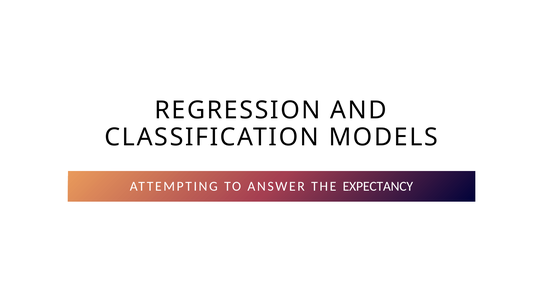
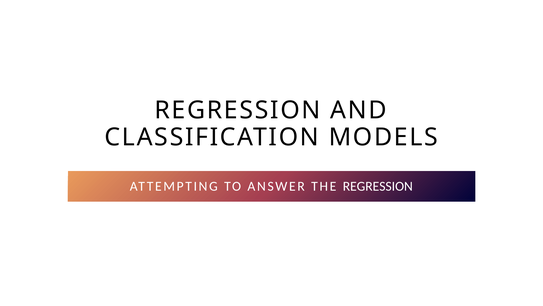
THE EXPECTANCY: EXPECTANCY -> REGRESSION
